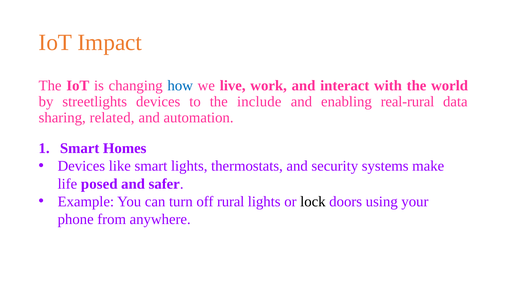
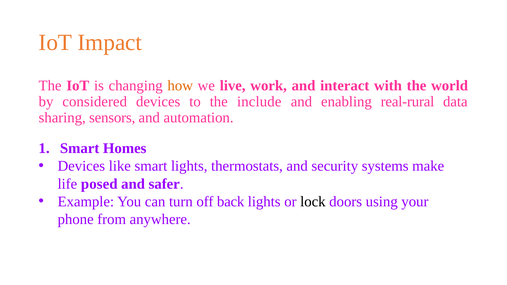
how colour: blue -> orange
streetlights: streetlights -> considered
related: related -> sensors
rural: rural -> back
